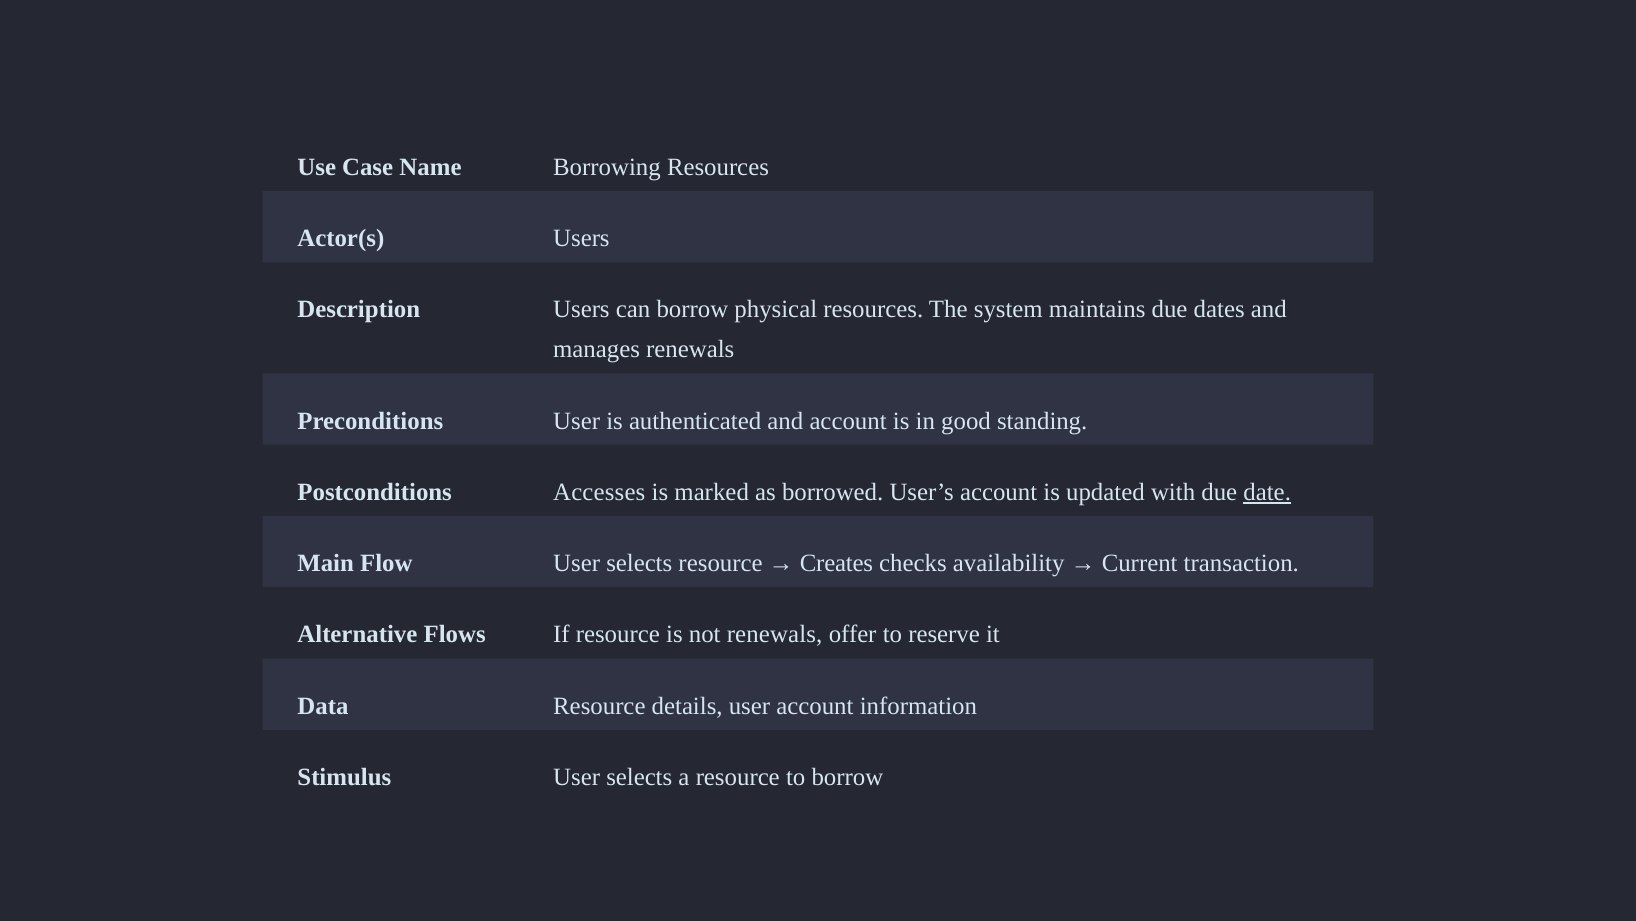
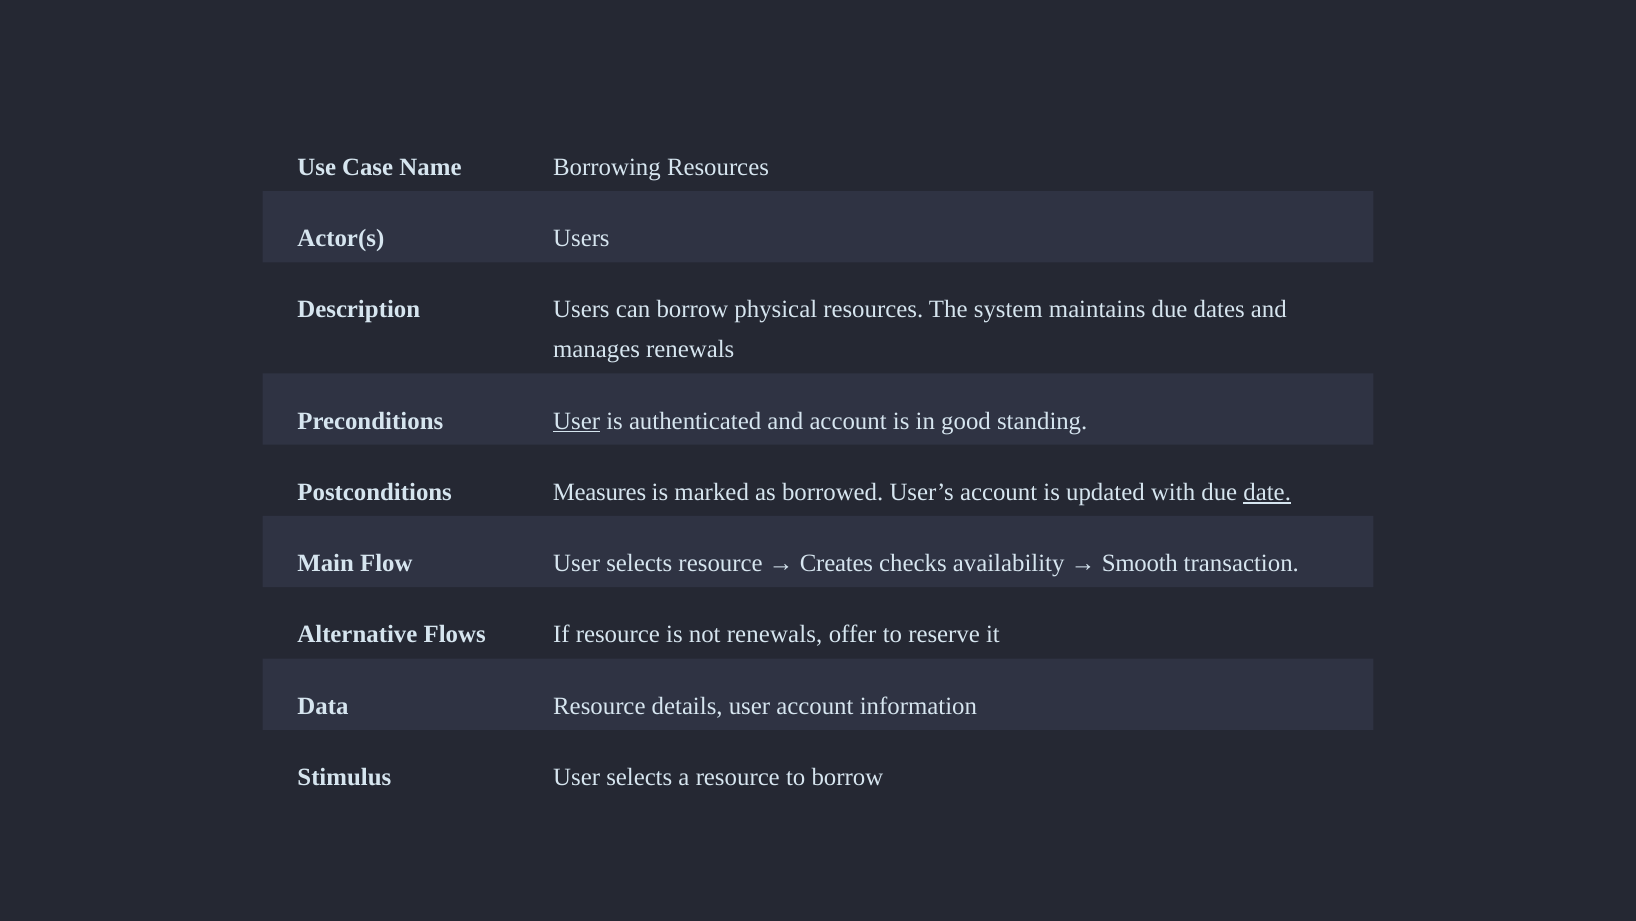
User at (577, 420) underline: none -> present
Accesses: Accesses -> Measures
Current: Current -> Smooth
